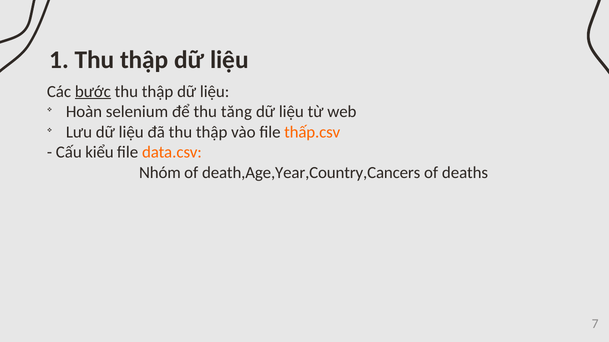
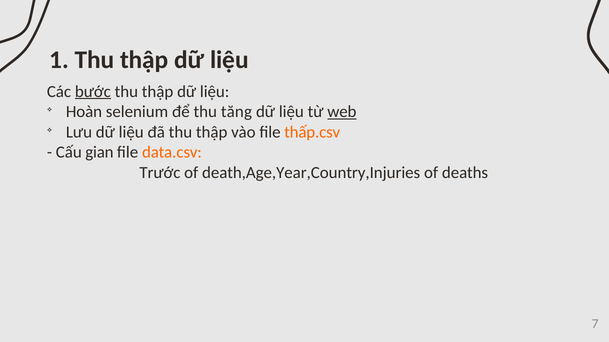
web underline: none -> present
kiểu: kiểu -> gian
Nhóm: Nhóm -> Trước
death,Age,Year,Country,Cancers: death,Age,Year,Country,Cancers -> death,Age,Year,Country,Injuries
